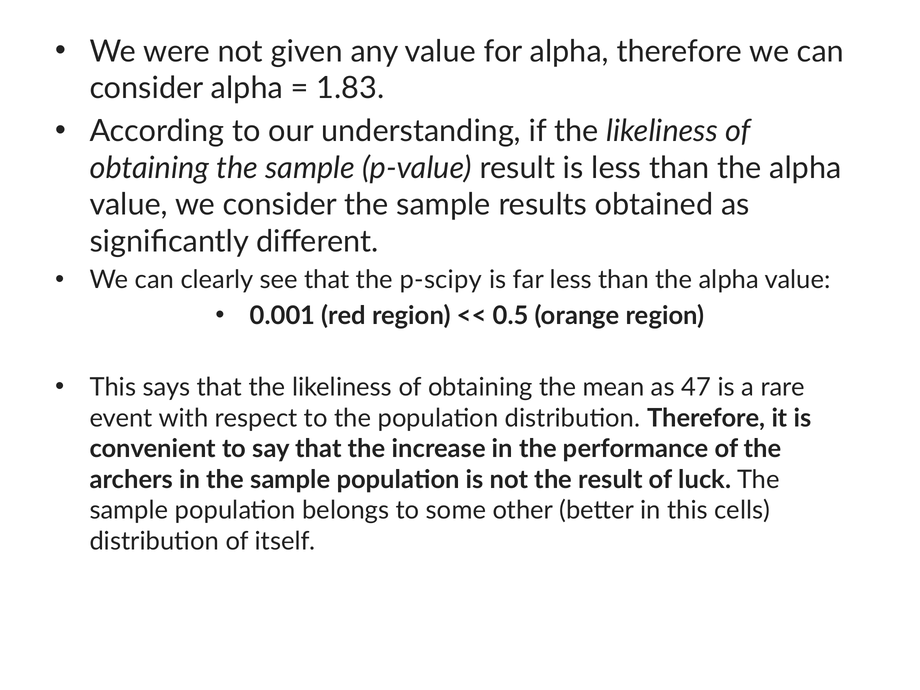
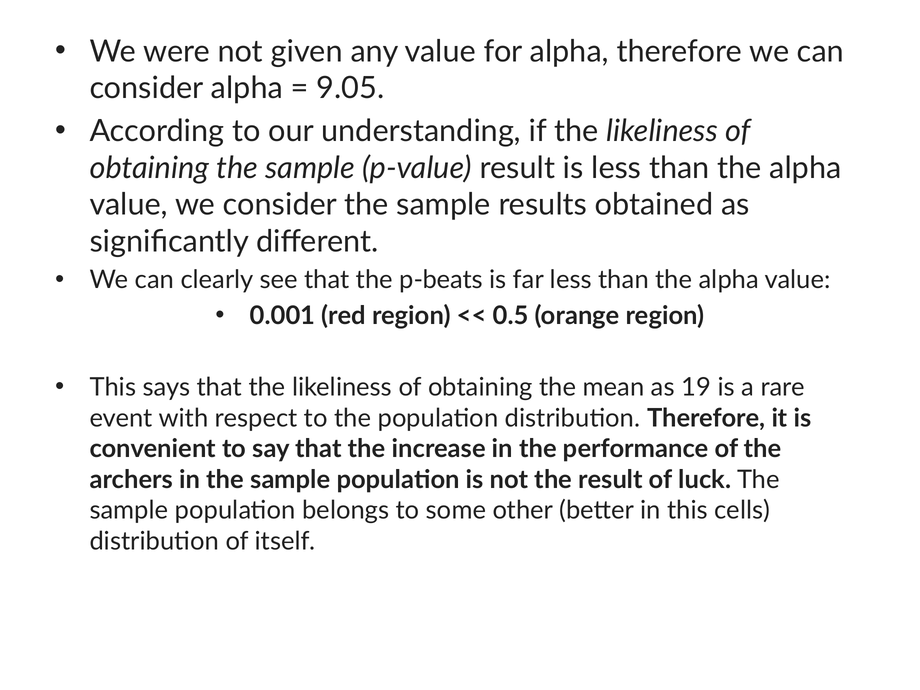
1.83: 1.83 -> 9.05
p-scipy: p-scipy -> p-beats
47: 47 -> 19
